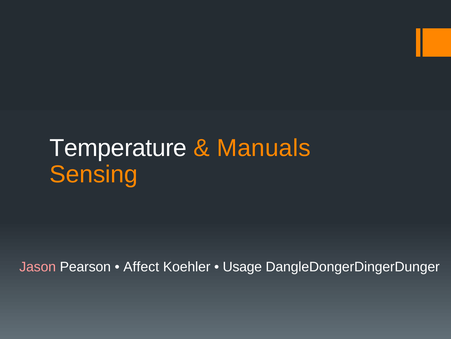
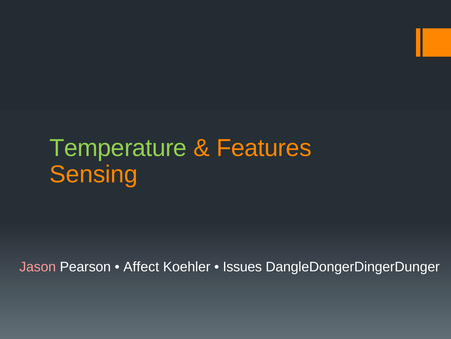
Temperature colour: white -> light green
Manuals: Manuals -> Features
Usage: Usage -> Issues
